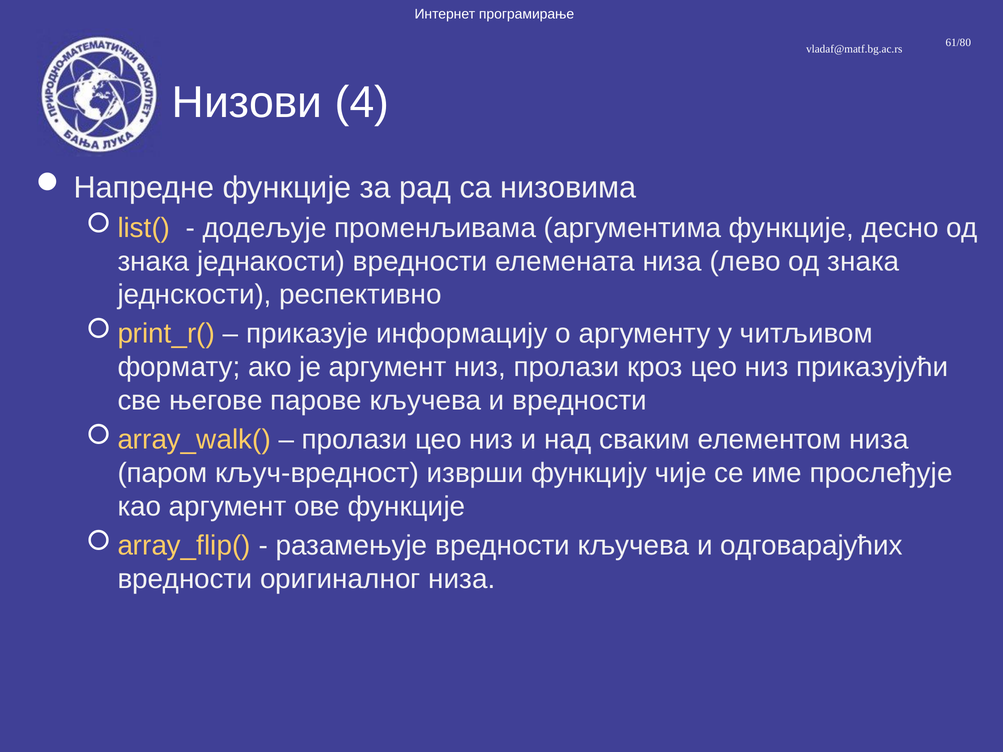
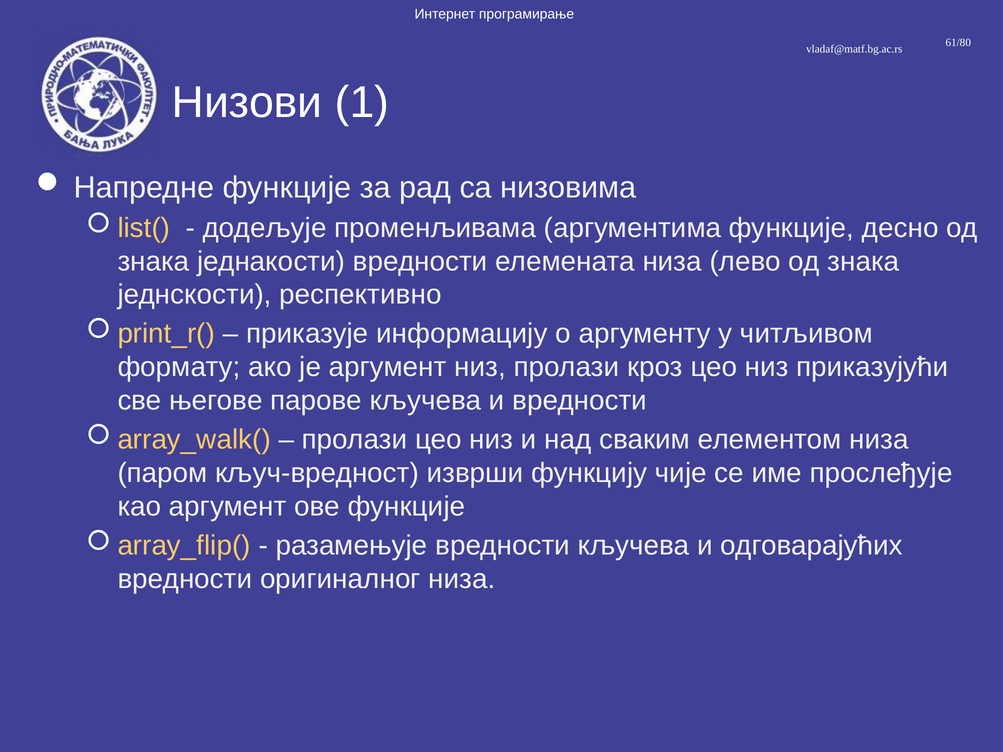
4: 4 -> 1
